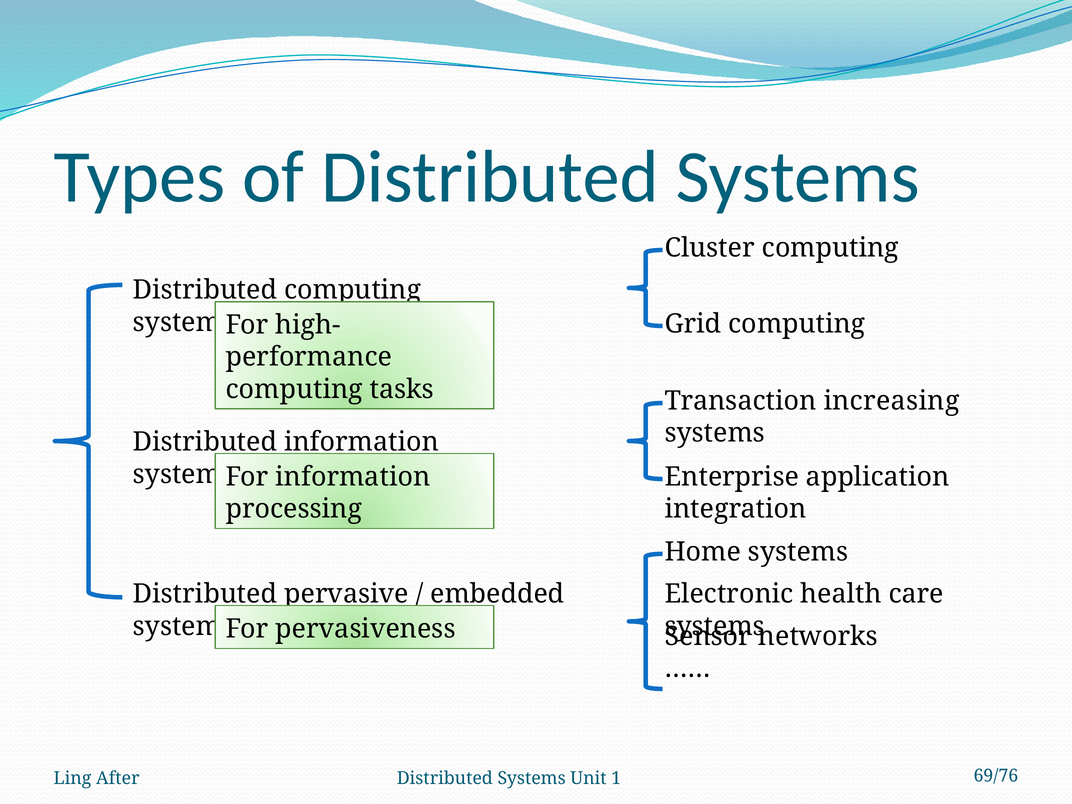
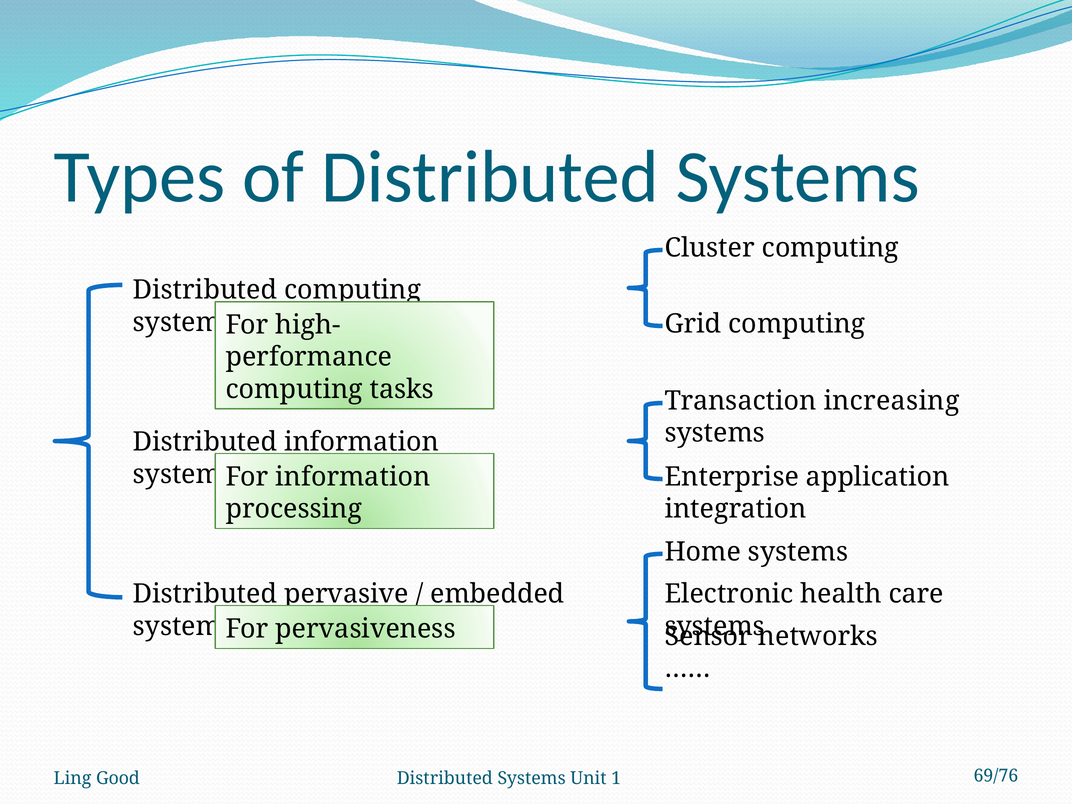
After: After -> Good
